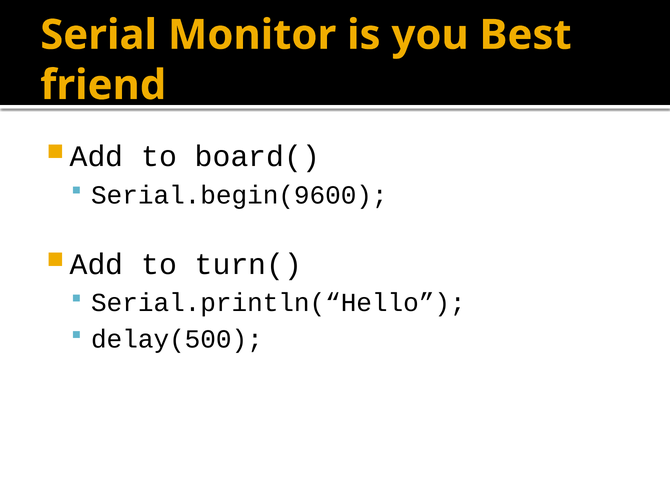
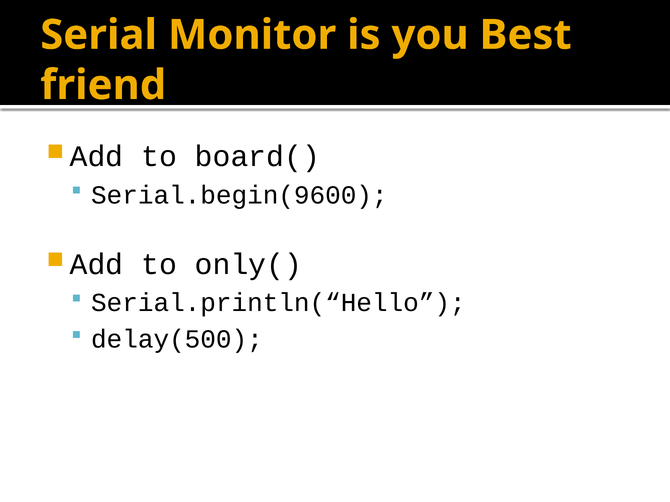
turn(: turn( -> only(
